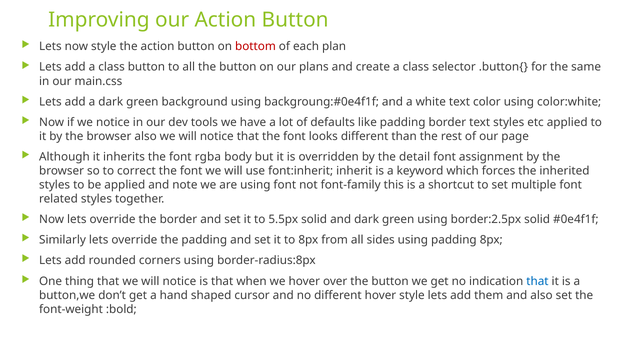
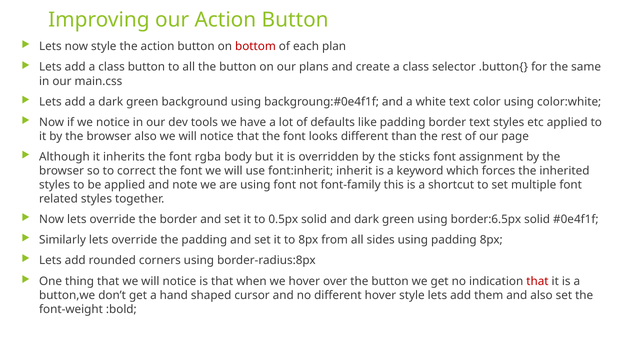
detail: detail -> sticks
5.5px: 5.5px -> 0.5px
border:2.5px: border:2.5px -> border:6.5px
that at (537, 282) colour: blue -> red
